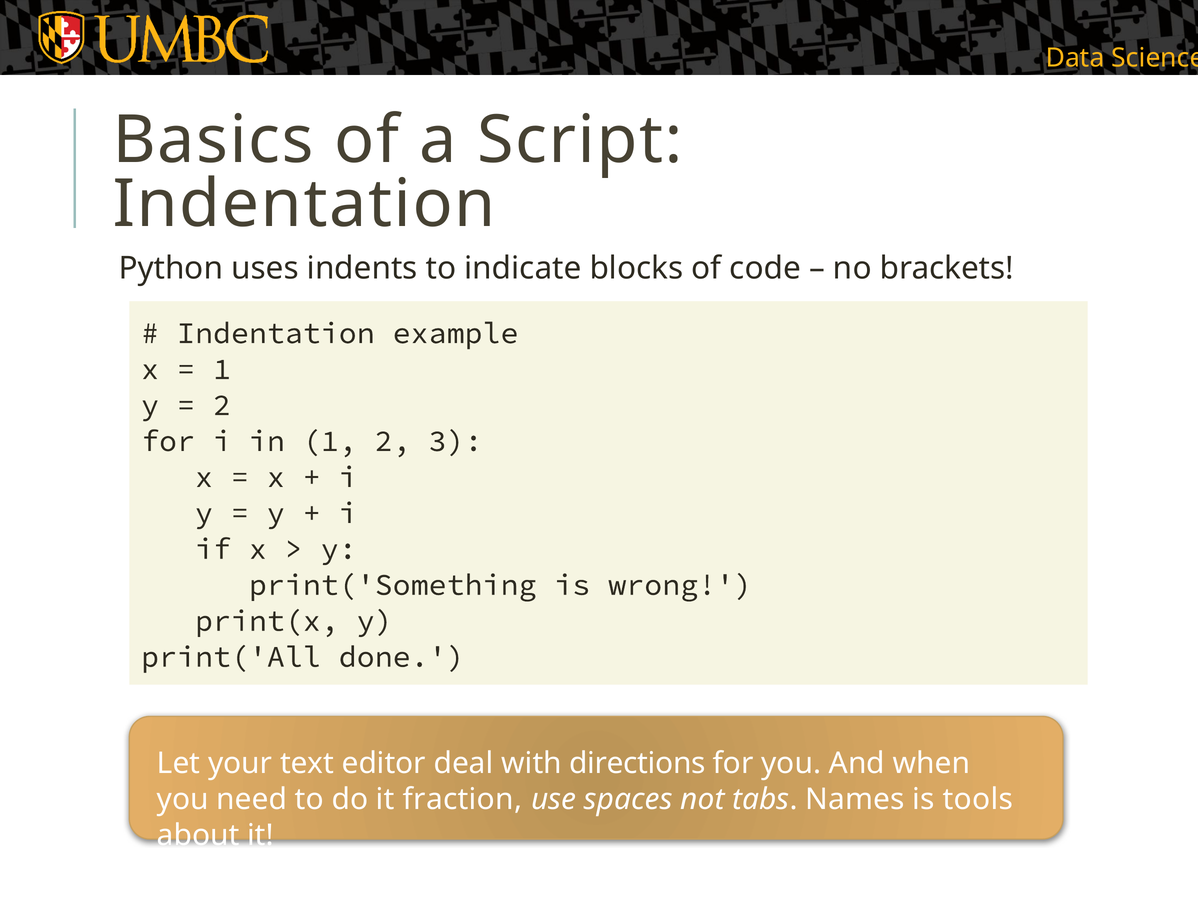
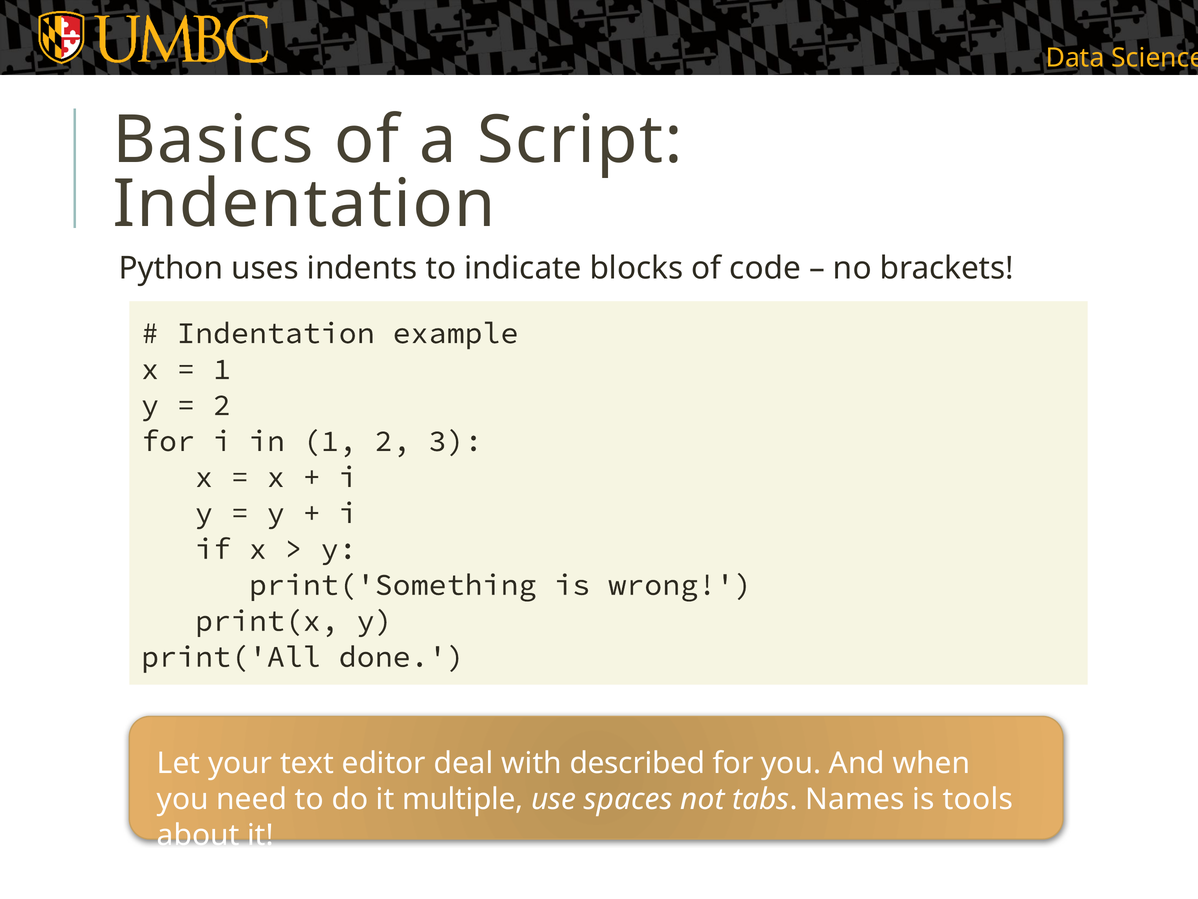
directions: directions -> described
fraction: fraction -> multiple
